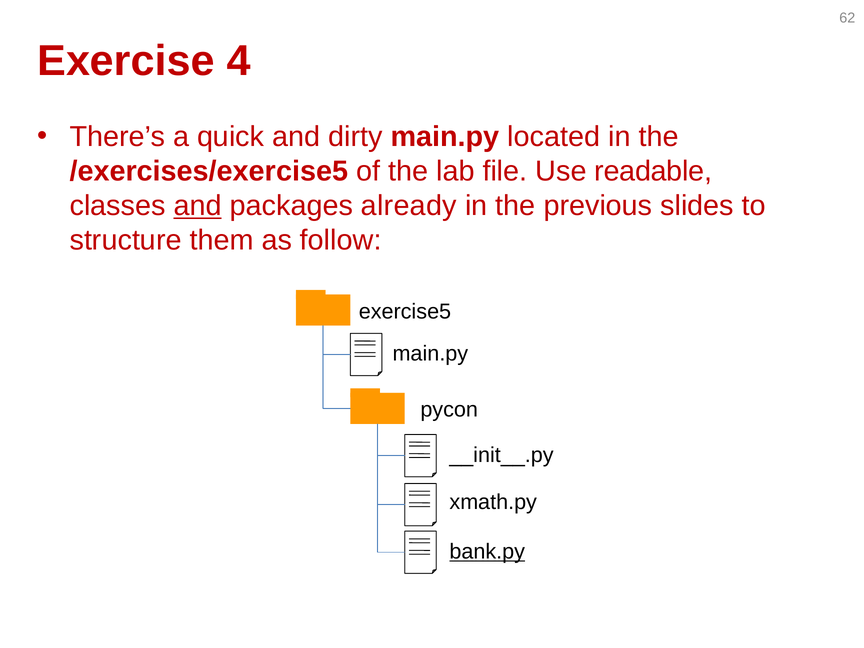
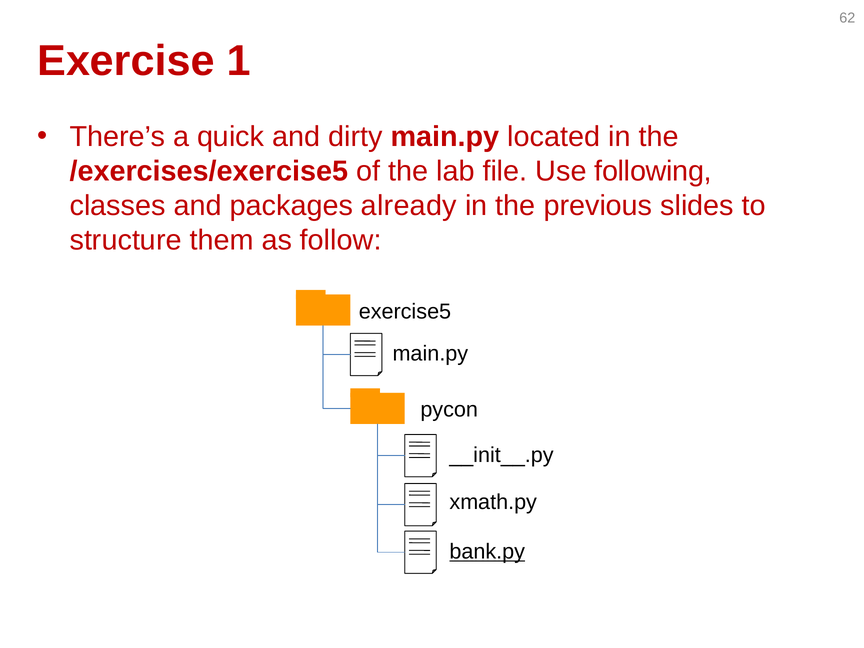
4: 4 -> 1
readable: readable -> following
and at (198, 206) underline: present -> none
